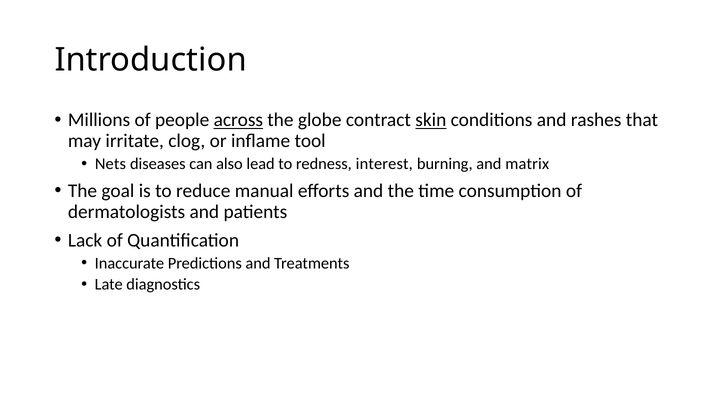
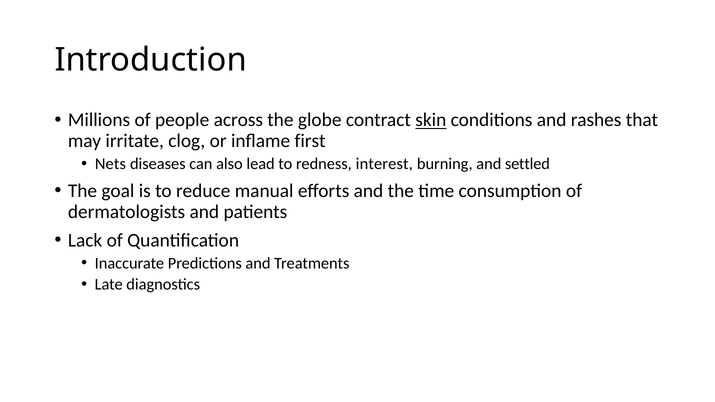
across underline: present -> none
tool: tool -> first
matrix: matrix -> settled
